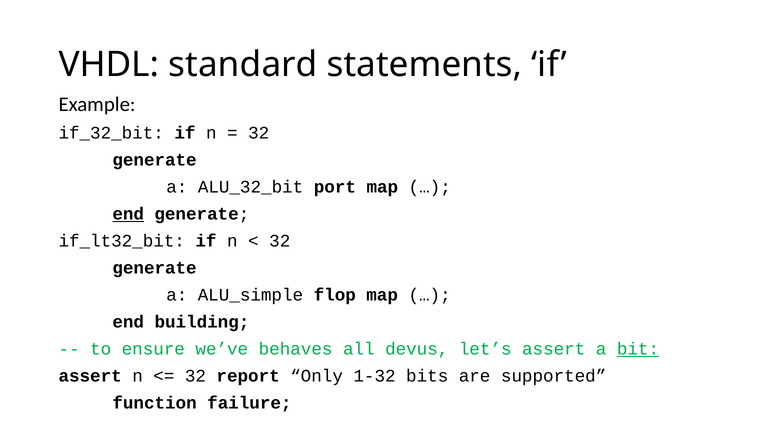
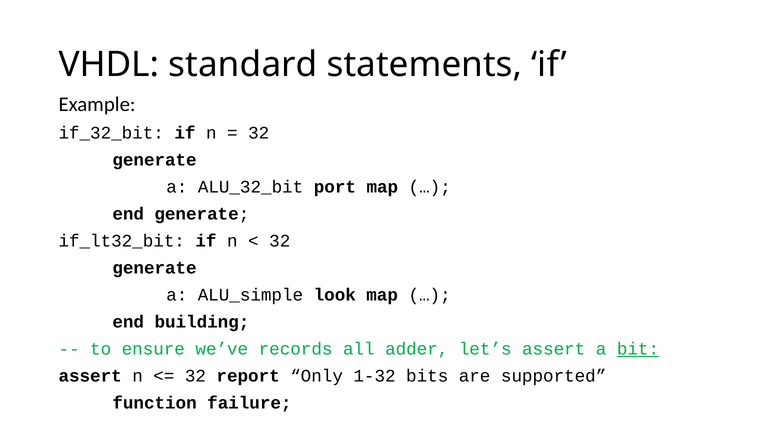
end at (128, 214) underline: present -> none
flop: flop -> look
behaves: behaves -> records
devus: devus -> adder
